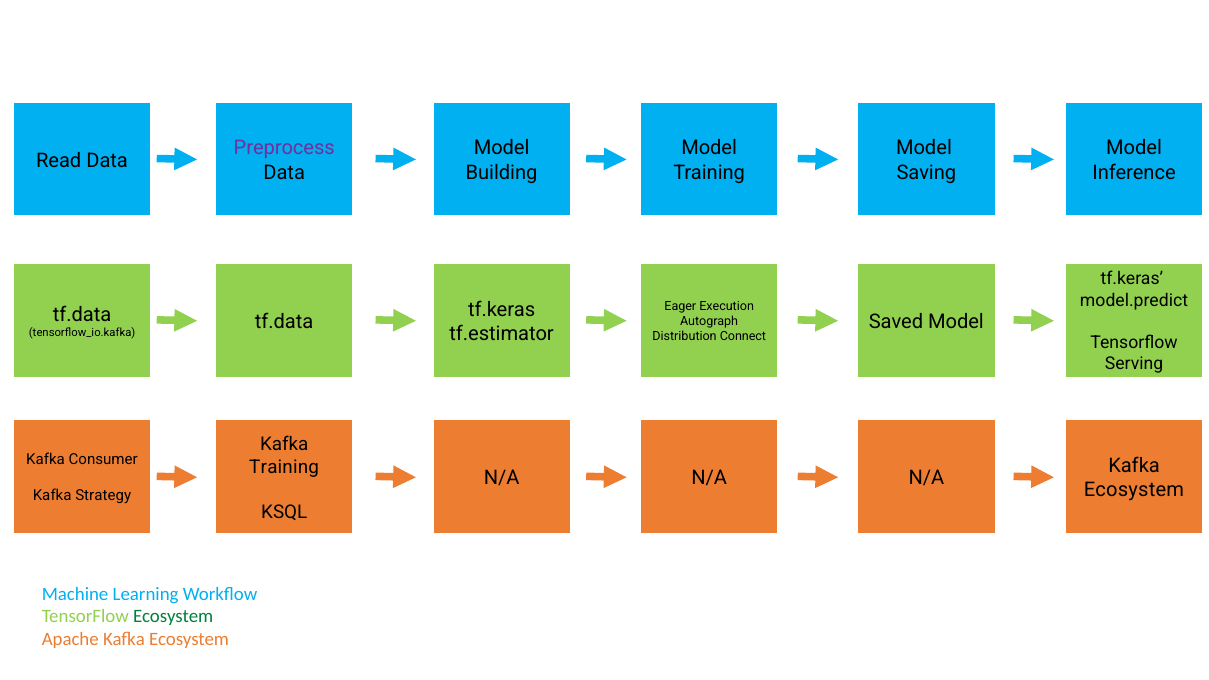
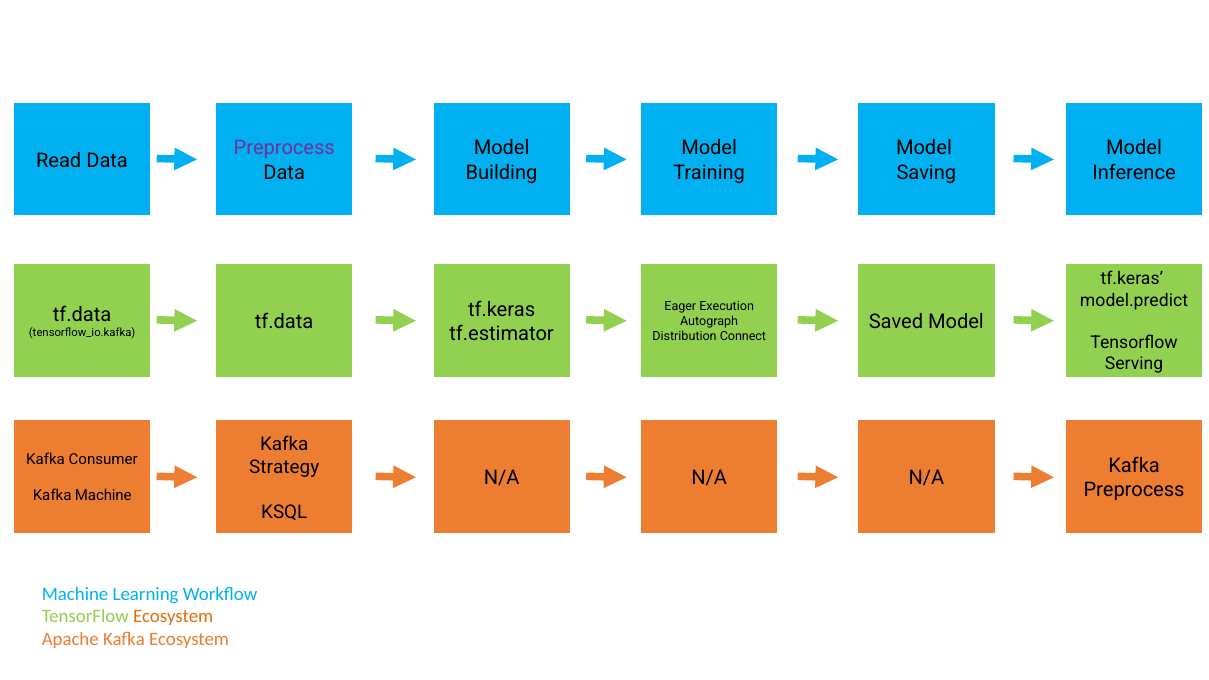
Training at (284, 467): Training -> Strategy
Ecosystem at (1134, 490): Ecosystem -> Preprocess
Kafka Strategy: Strategy -> Machine
Ecosystem at (173, 616) colour: green -> orange
